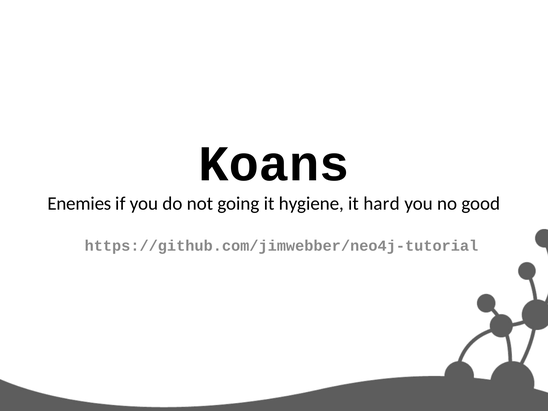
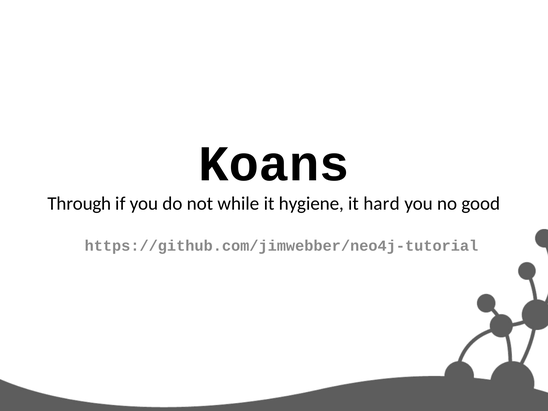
Enemies: Enemies -> Through
going: going -> while
